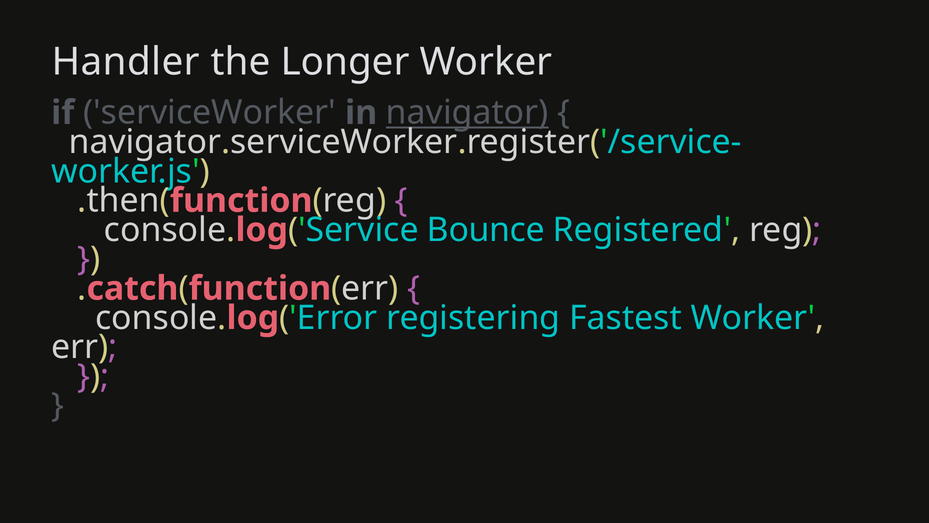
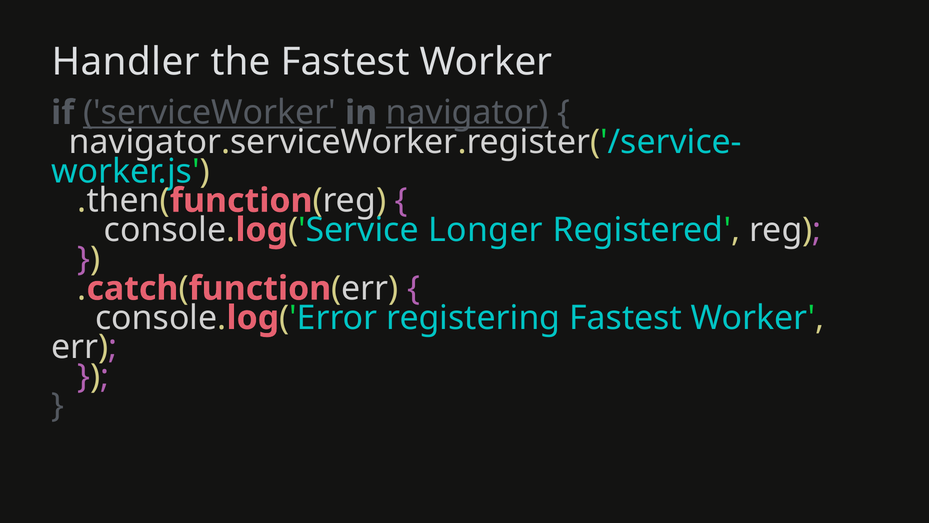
the Longer: Longer -> Fastest
serviceWorker underline: none -> present
Bounce: Bounce -> Longer
